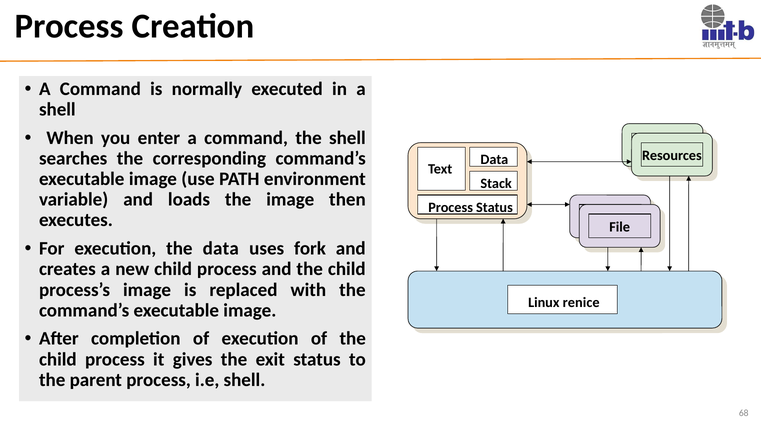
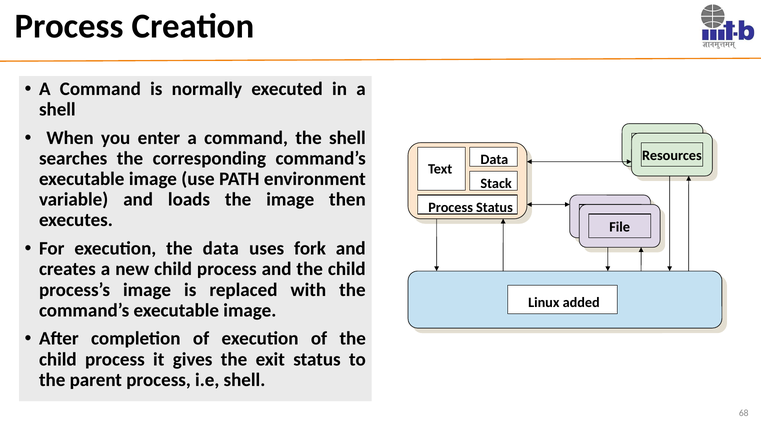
renice: renice -> added
